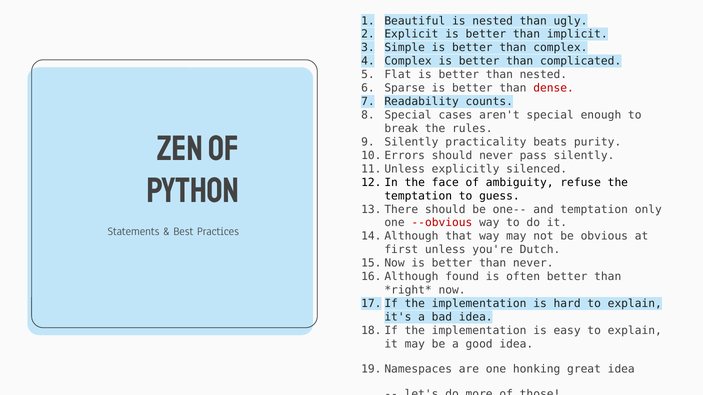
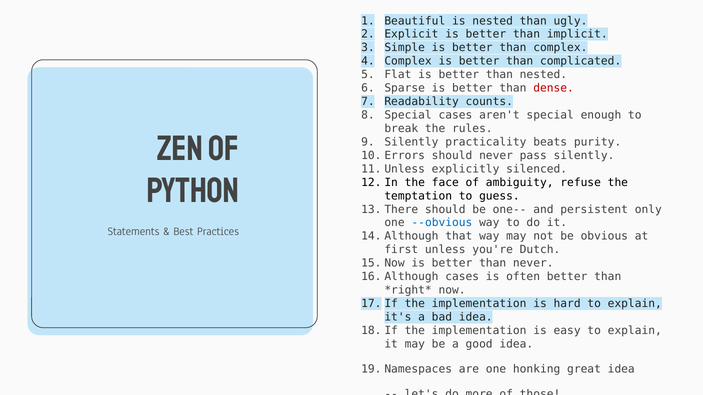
and temptation: temptation -> persistent
--obvious colour: red -> blue
Although found: found -> cases
